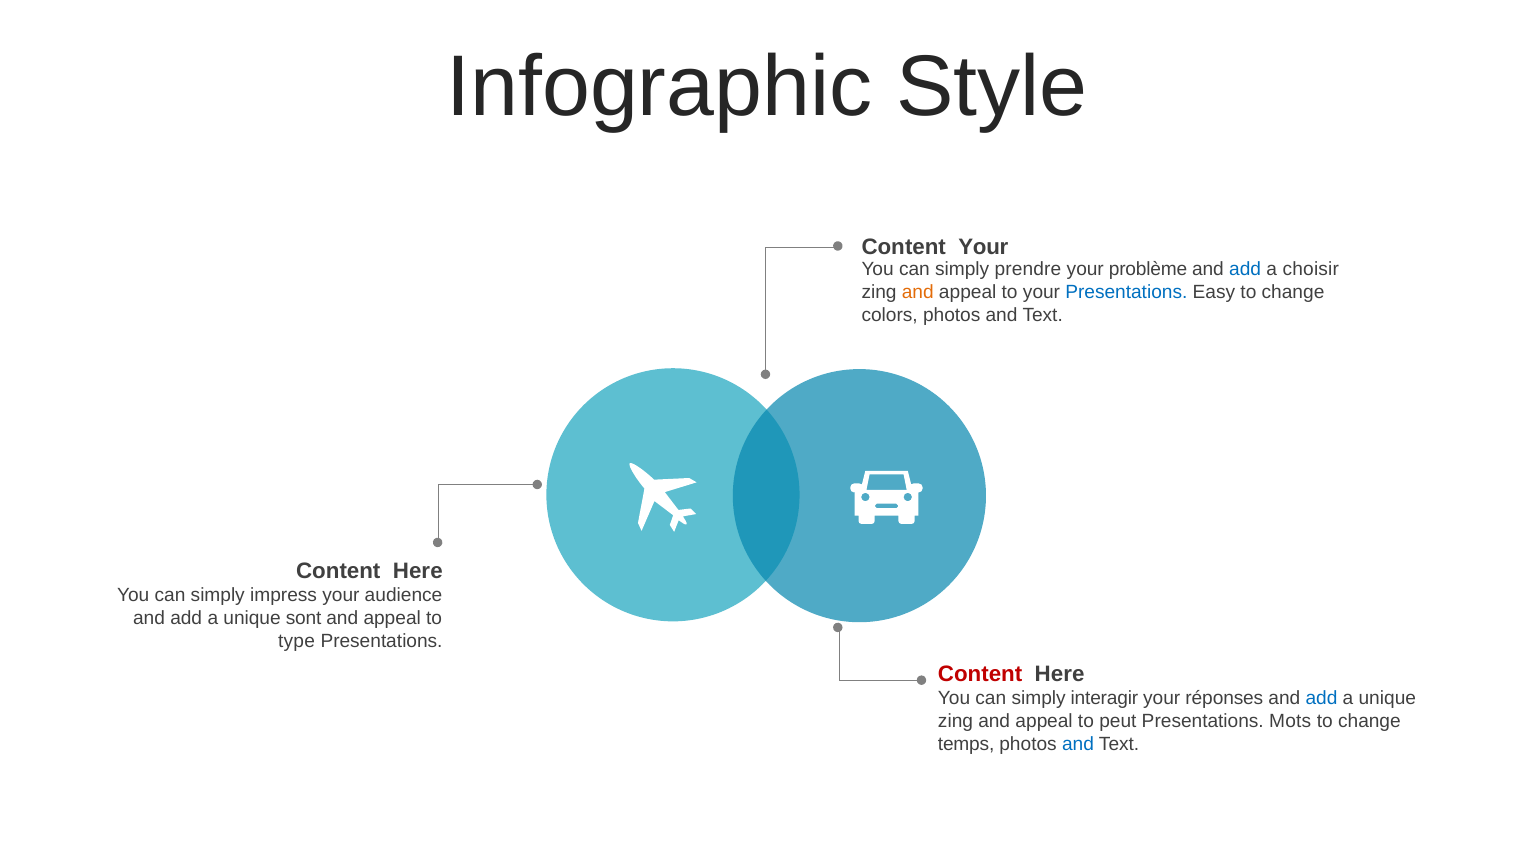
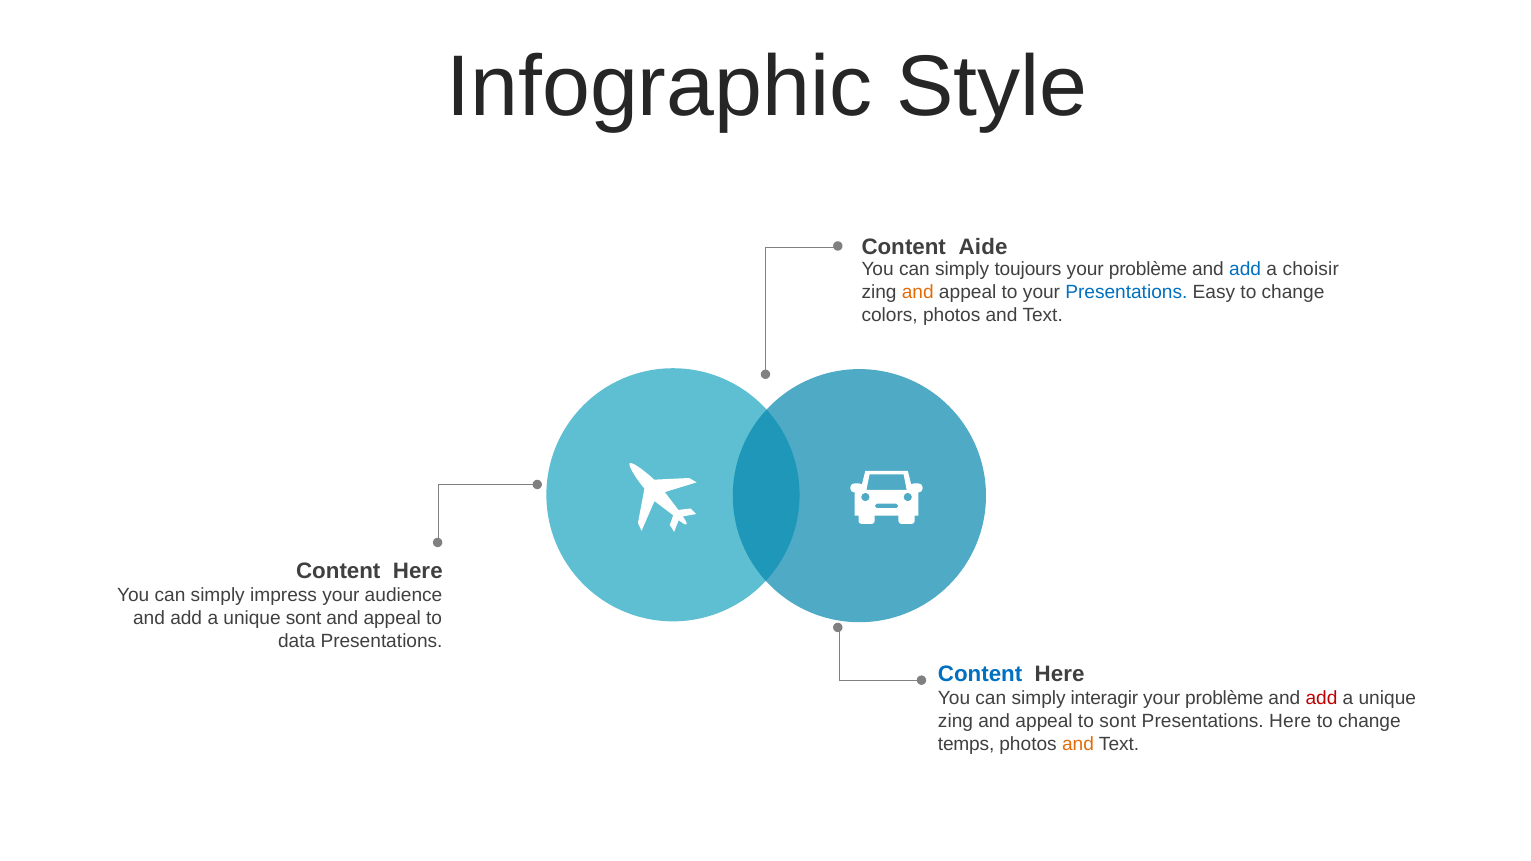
Content Your: Your -> Aide
prendre: prendre -> toujours
type: type -> data
Content at (980, 674) colour: red -> blue
réponses at (1224, 699): réponses -> problème
add at (1322, 699) colour: blue -> red
to peut: peut -> sont
Presentations Mots: Mots -> Here
and at (1078, 745) colour: blue -> orange
